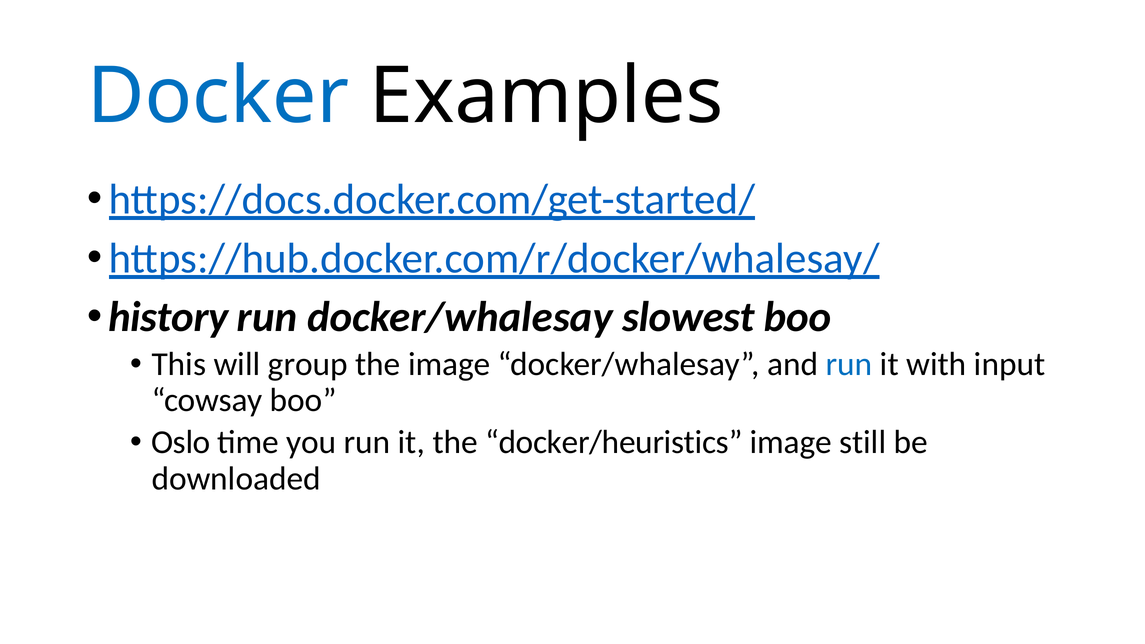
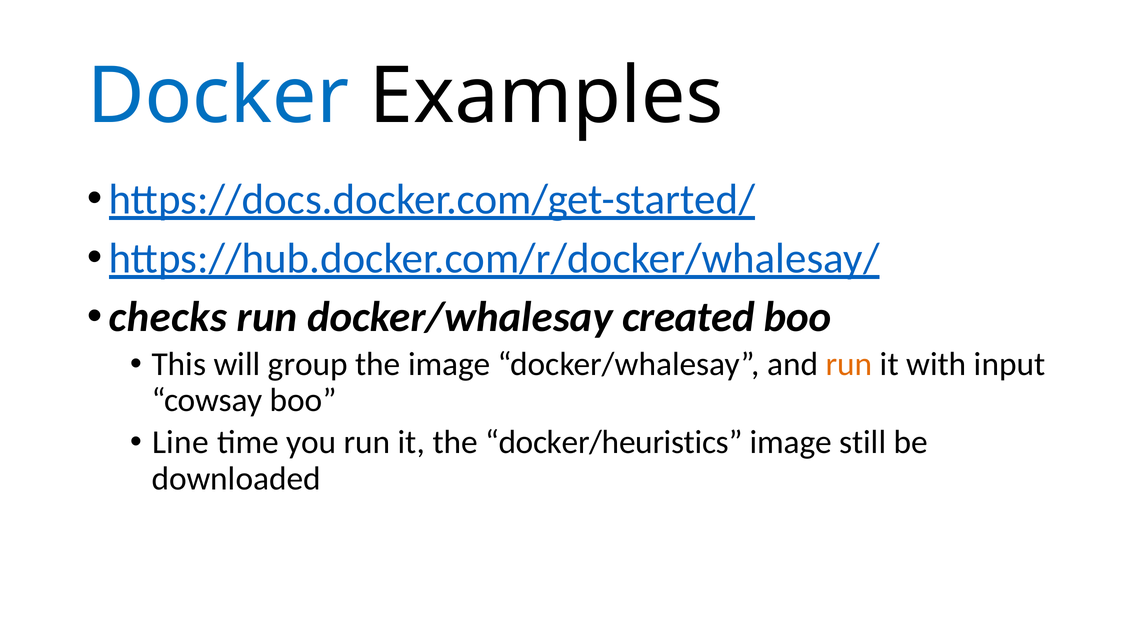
history: history -> checks
slowest: slowest -> created
run at (849, 364) colour: blue -> orange
Oslo: Oslo -> Line
